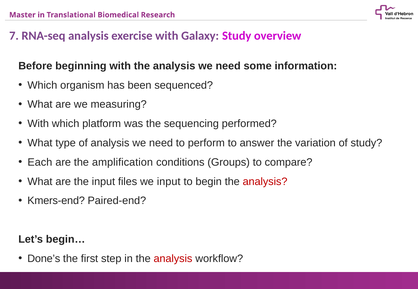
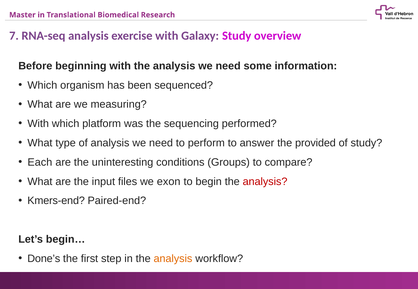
variation: variation -> provided
amplification: amplification -> uninteresting
we input: input -> exon
analysis at (173, 259) colour: red -> orange
